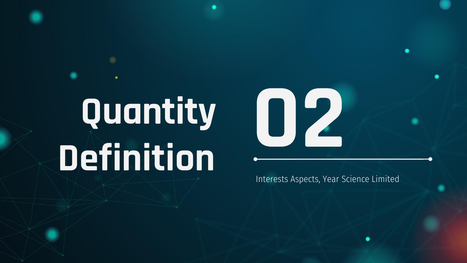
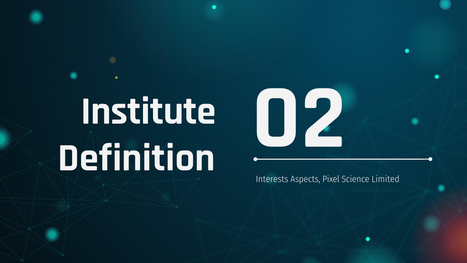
Quantity: Quantity -> Institute
Year: Year -> Pixel
